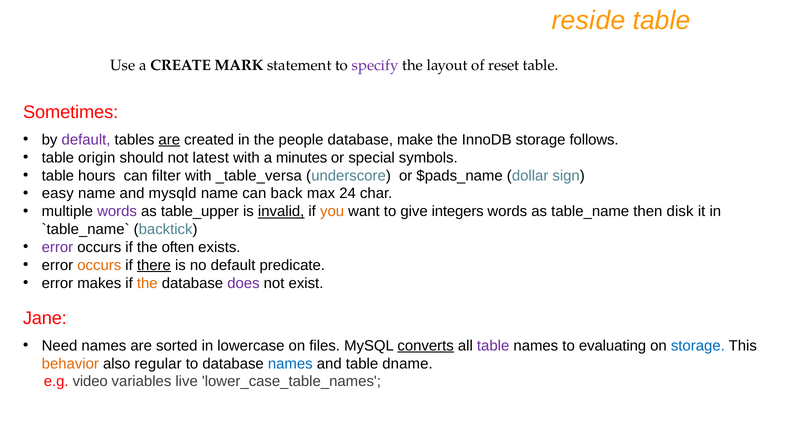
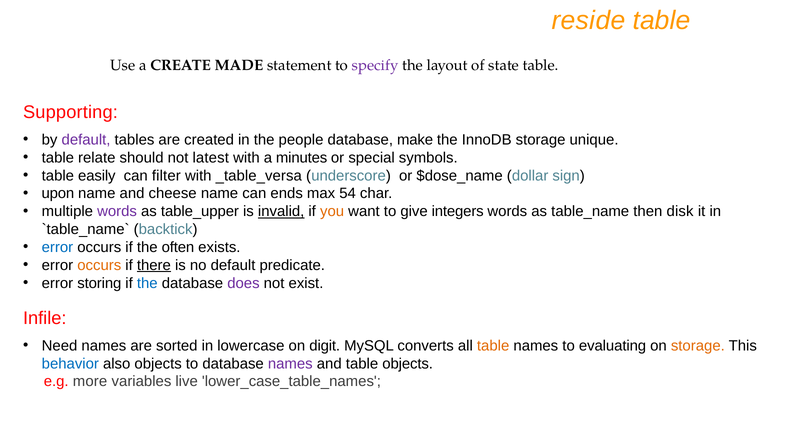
MARK: MARK -> MADE
reset: reset -> state
Sometimes: Sometimes -> Supporting
are at (169, 140) underline: present -> none
follows: follows -> unique
origin: origin -> relate
hours: hours -> easily
$pads_name: $pads_name -> $dose_name
easy: easy -> upon
mysqld: mysqld -> cheese
back: back -> ends
24: 24 -> 54
error at (57, 247) colour: purple -> blue
makes: makes -> storing
the at (147, 283) colour: orange -> blue
Jane: Jane -> Infile
files: files -> digit
converts underline: present -> none
table at (493, 345) colour: purple -> orange
storage at (698, 345) colour: blue -> orange
behavior colour: orange -> blue
also regular: regular -> objects
names at (290, 363) colour: blue -> purple
table dname: dname -> objects
video: video -> more
